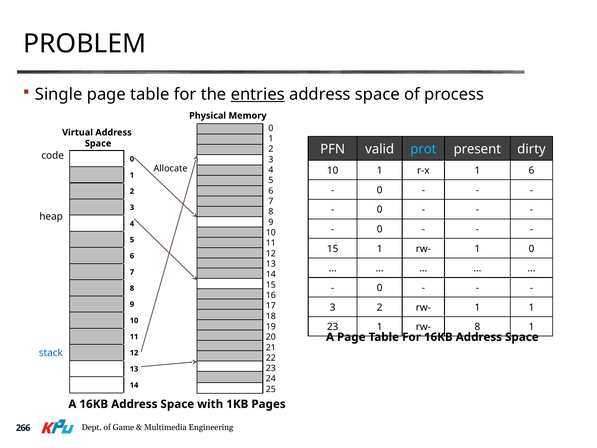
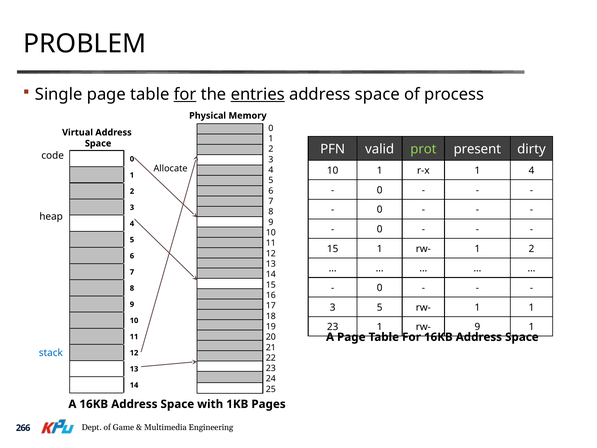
for at (185, 94) underline: none -> present
prot colour: light blue -> light green
1 6: 6 -> 4
rw- 1 0: 0 -> 2
3 2: 2 -> 5
rw- 8: 8 -> 9
